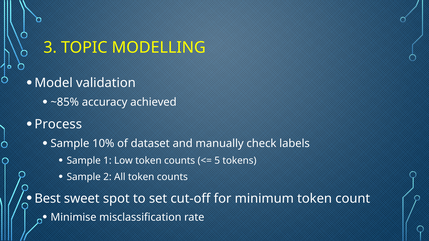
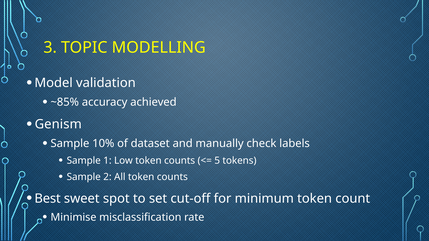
Process: Process -> Genism
